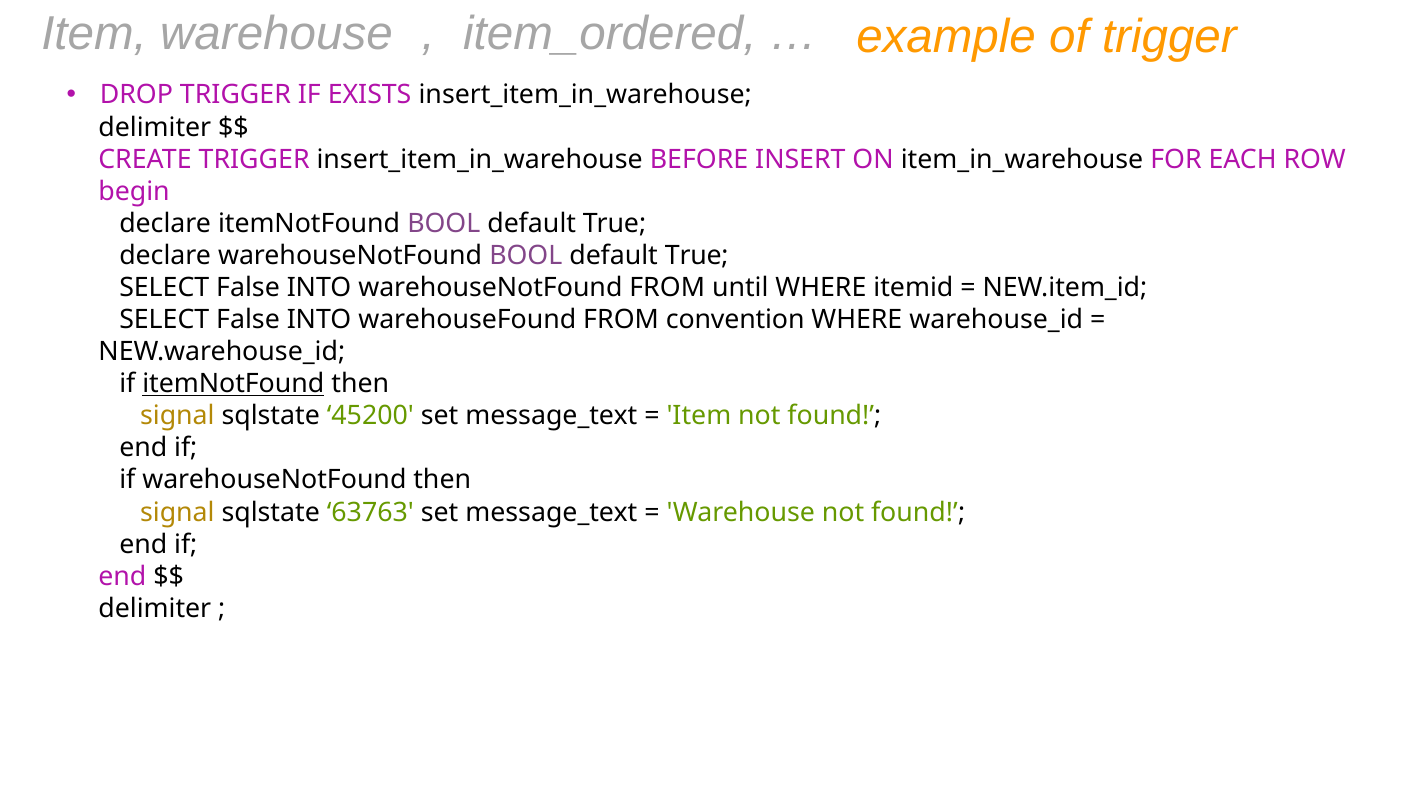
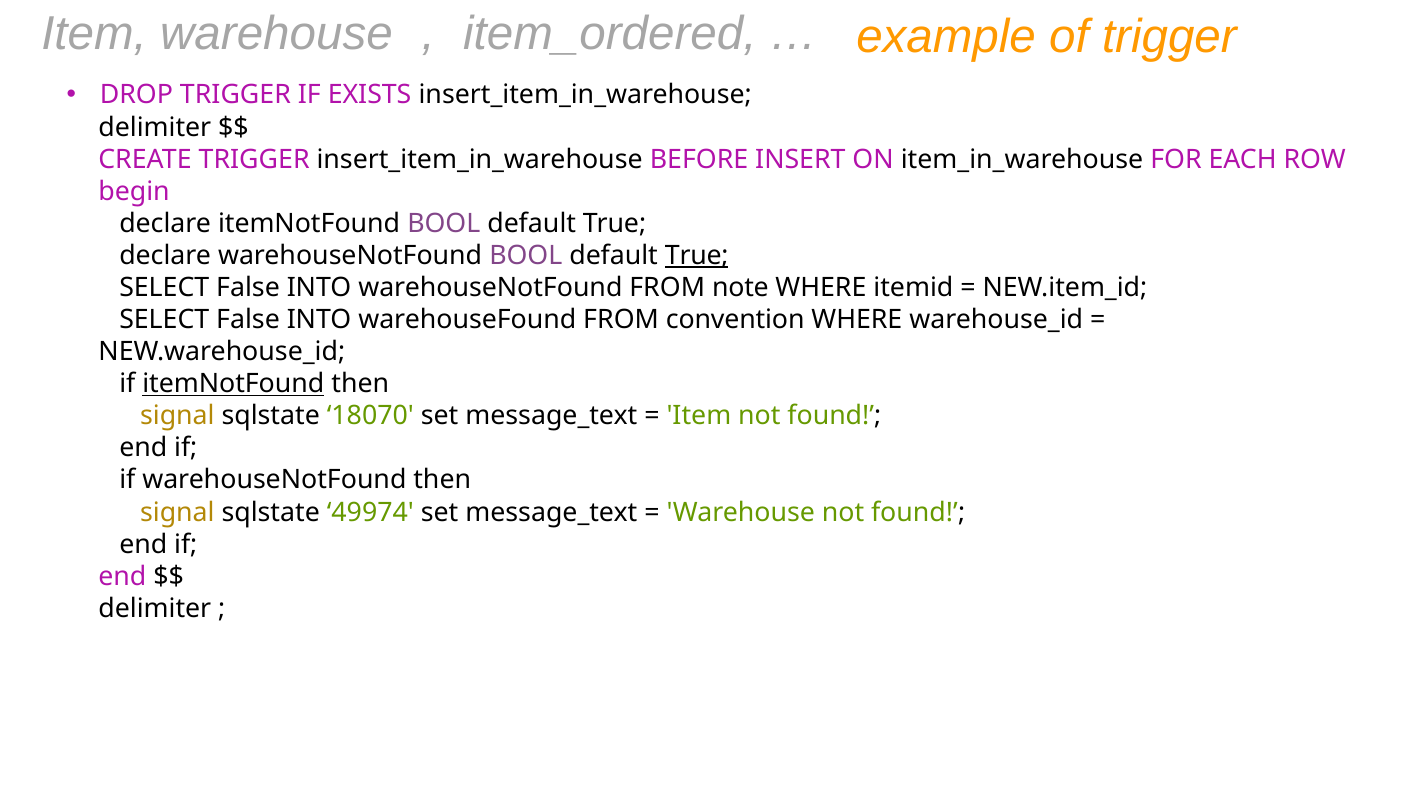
True at (697, 256) underline: none -> present
until: until -> note
45200: 45200 -> 18070
63763: 63763 -> 49974
